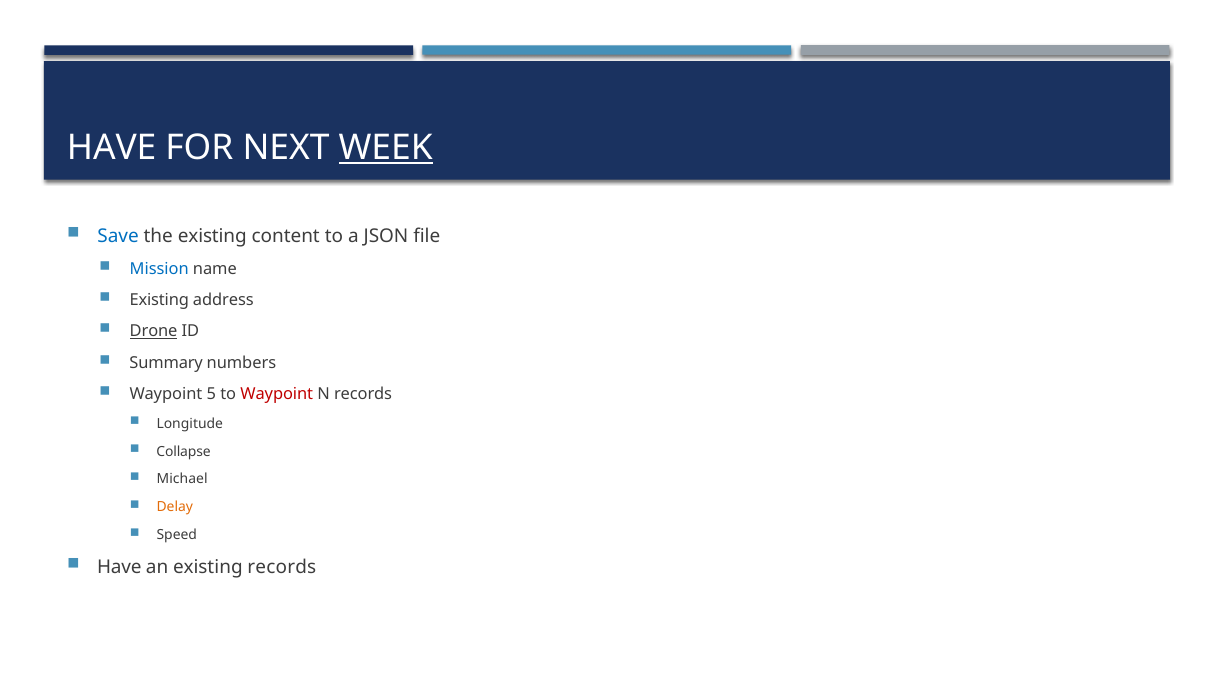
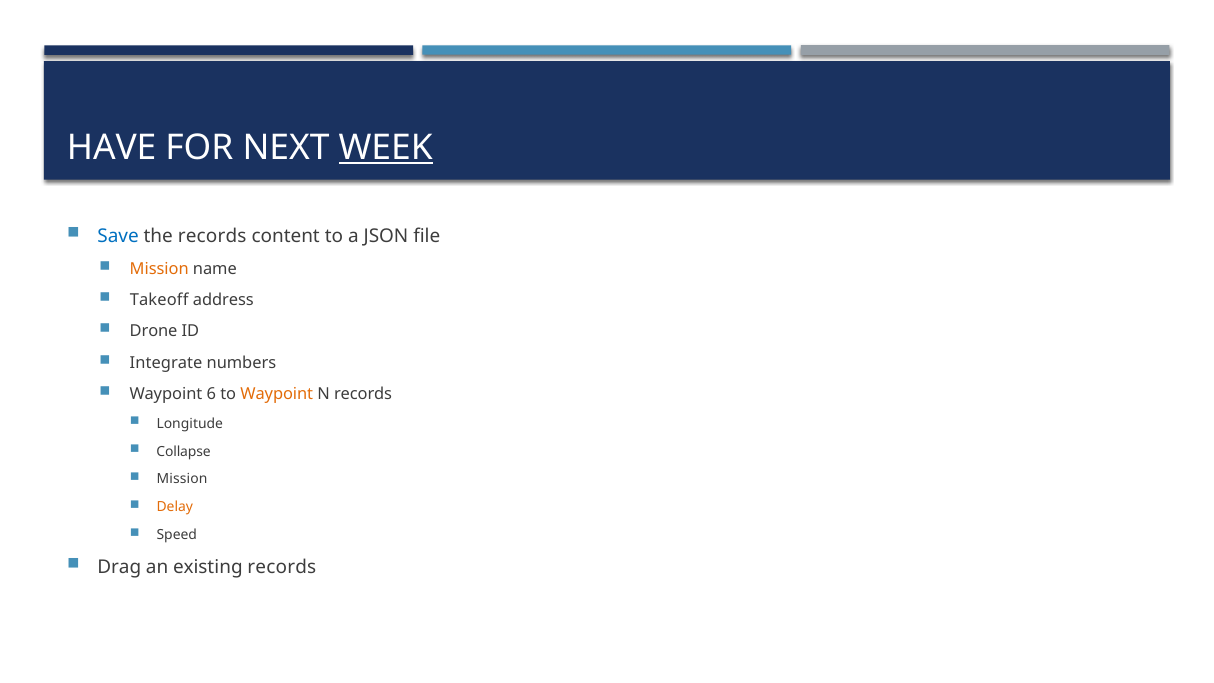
the existing: existing -> records
Mission at (159, 269) colour: blue -> orange
Existing at (159, 300): Existing -> Takeoff
Drone underline: present -> none
Summary: Summary -> Integrate
5: 5 -> 6
Waypoint at (277, 394) colour: red -> orange
Michael at (182, 479): Michael -> Mission
Have at (119, 567): Have -> Drag
